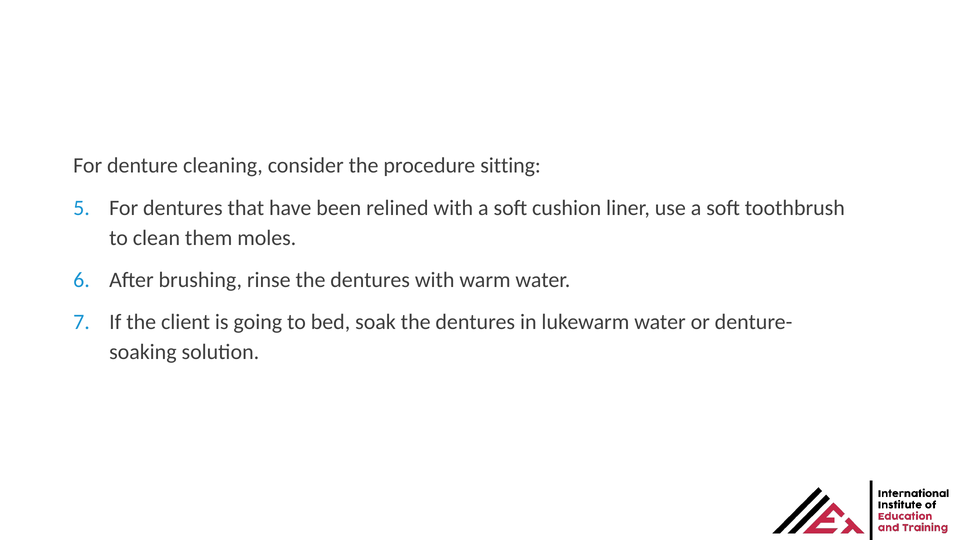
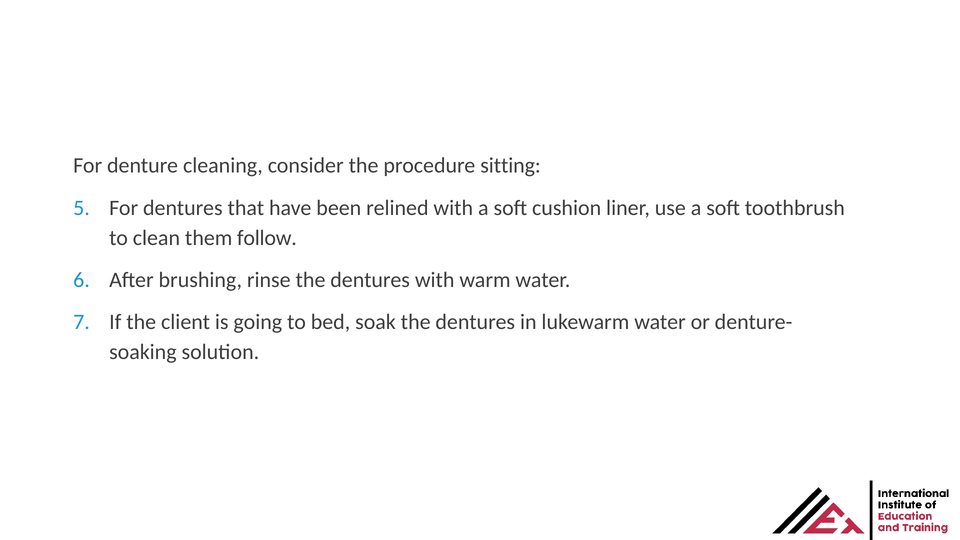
moles: moles -> follow
